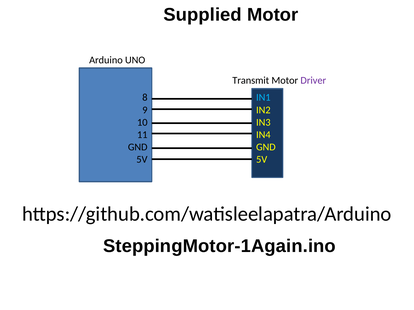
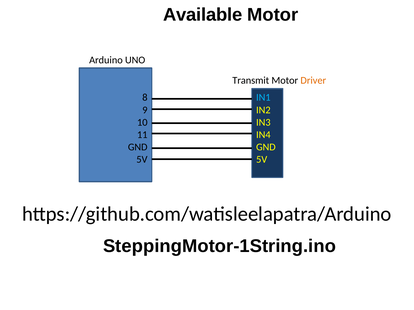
Supplied: Supplied -> Available
Driver colour: purple -> orange
SteppingMotor-1Again.ino: SteppingMotor-1Again.ino -> SteppingMotor-1String.ino
